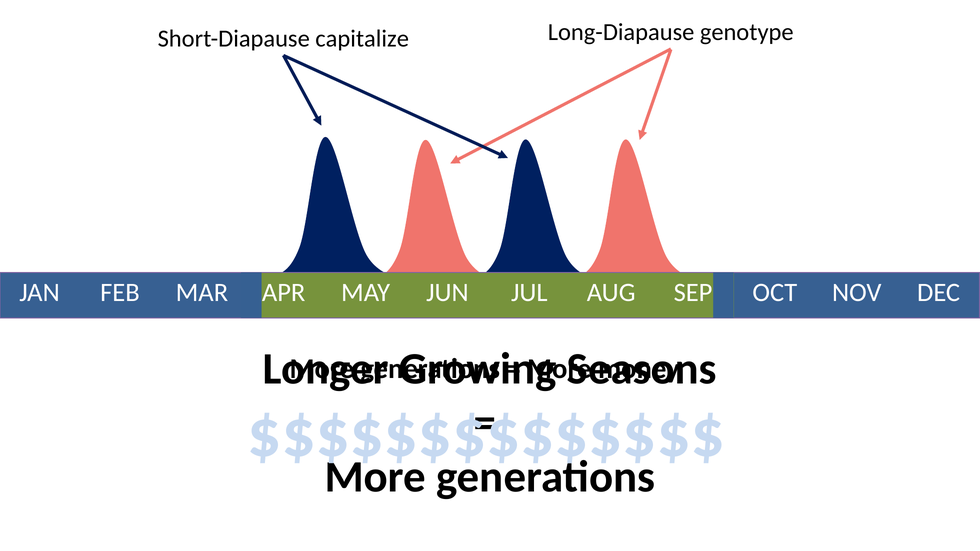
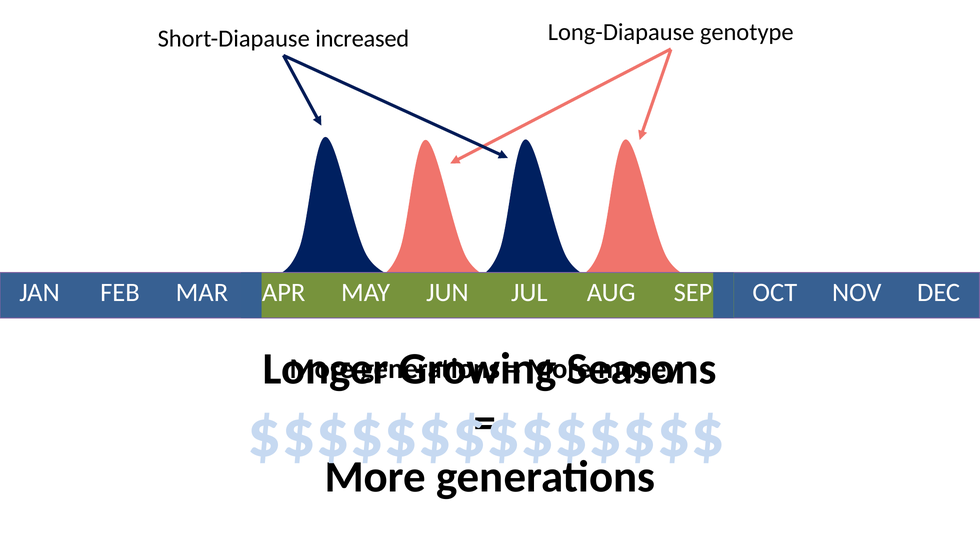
capitalize: capitalize -> increased
